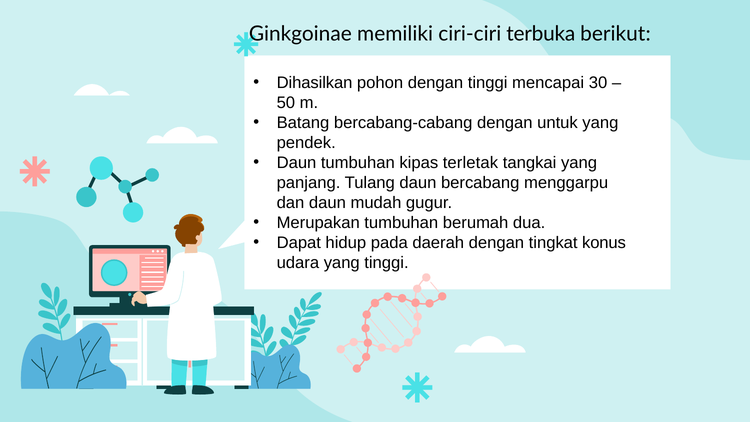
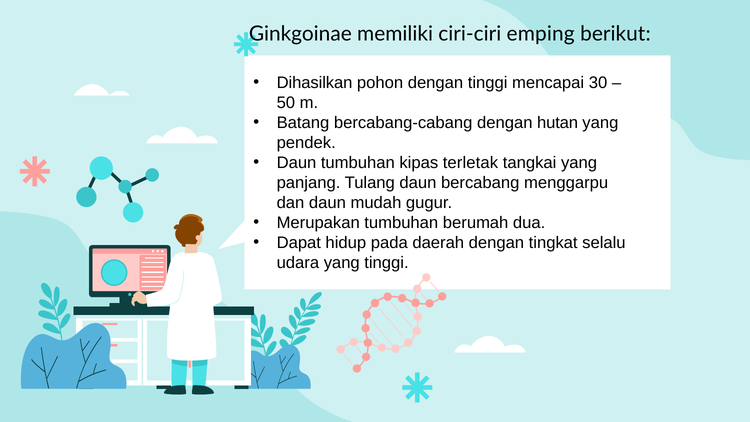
terbuka: terbuka -> emping
untuk: untuk -> hutan
konus: konus -> selalu
